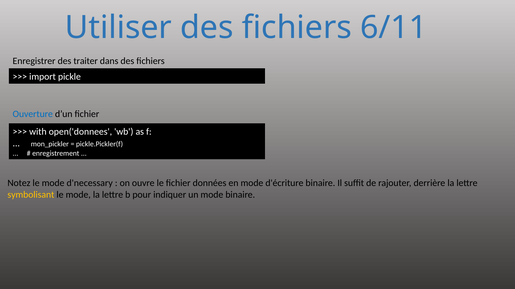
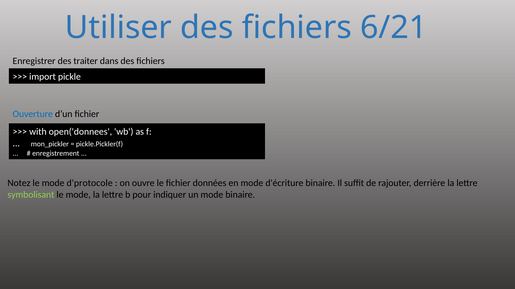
6/11: 6/11 -> 6/21
d'necessary: d'necessary -> d'protocole
symbolisant colour: yellow -> light green
